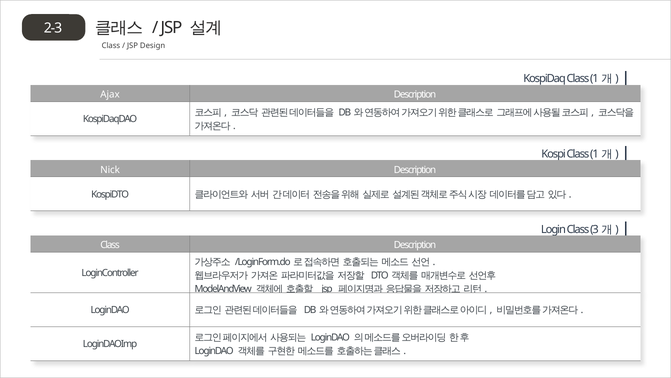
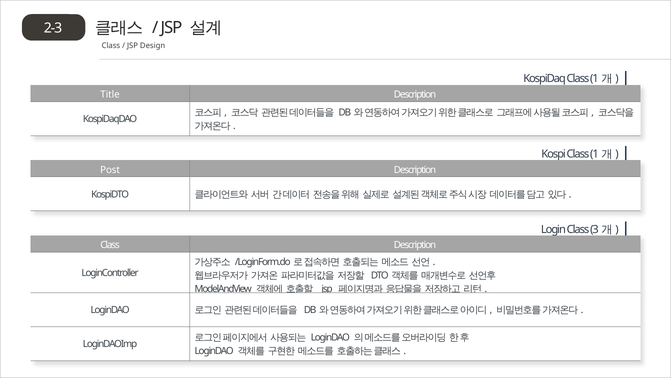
Ajax: Ajax -> Title
Nick: Nick -> Post
